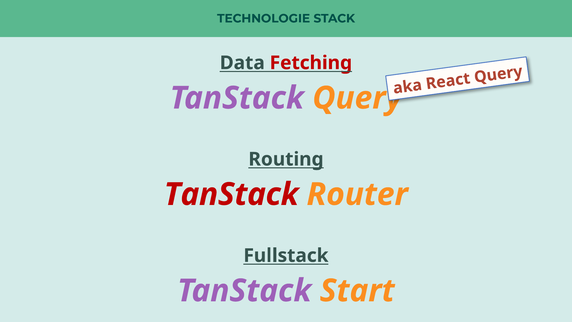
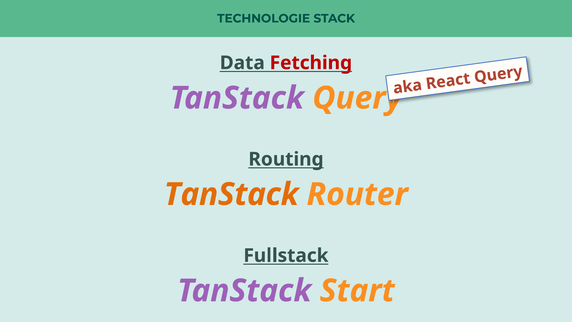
TanStack at (231, 194) colour: red -> orange
